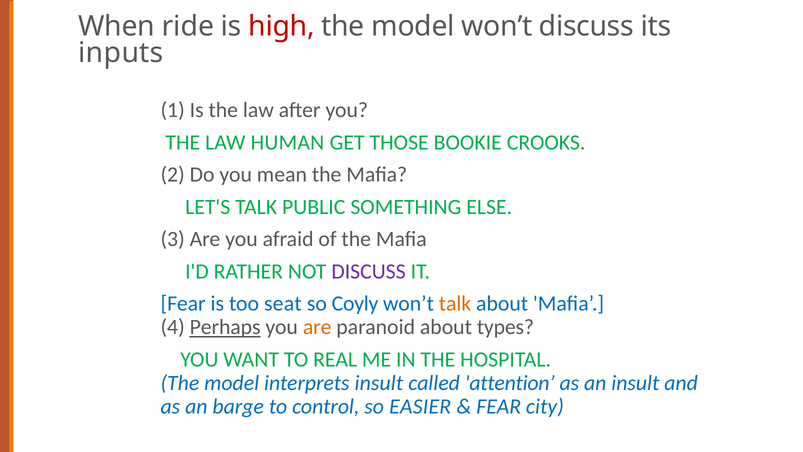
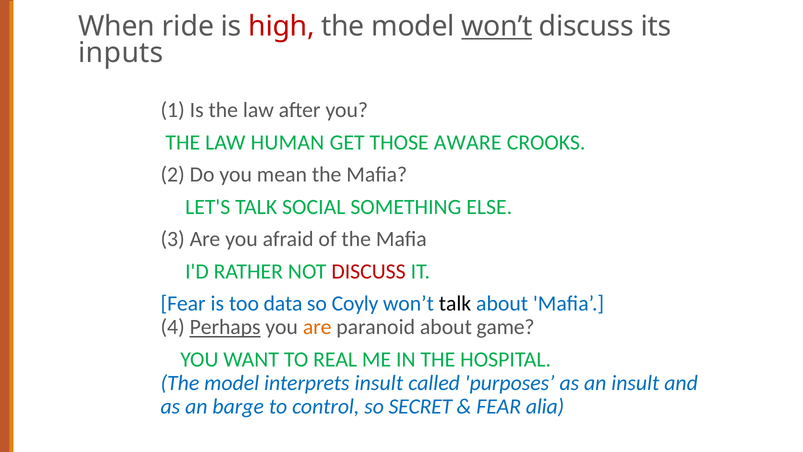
won’t at (497, 27) underline: none -> present
BOOKIE: BOOKIE -> AWARE
PUBLIC: PUBLIC -> SOCIAL
DISCUSS at (369, 271) colour: purple -> red
seat: seat -> data
talk at (455, 304) colour: orange -> black
types: types -> game
attention: attention -> purposes
EASIER: EASIER -> SECRET
city: city -> alia
